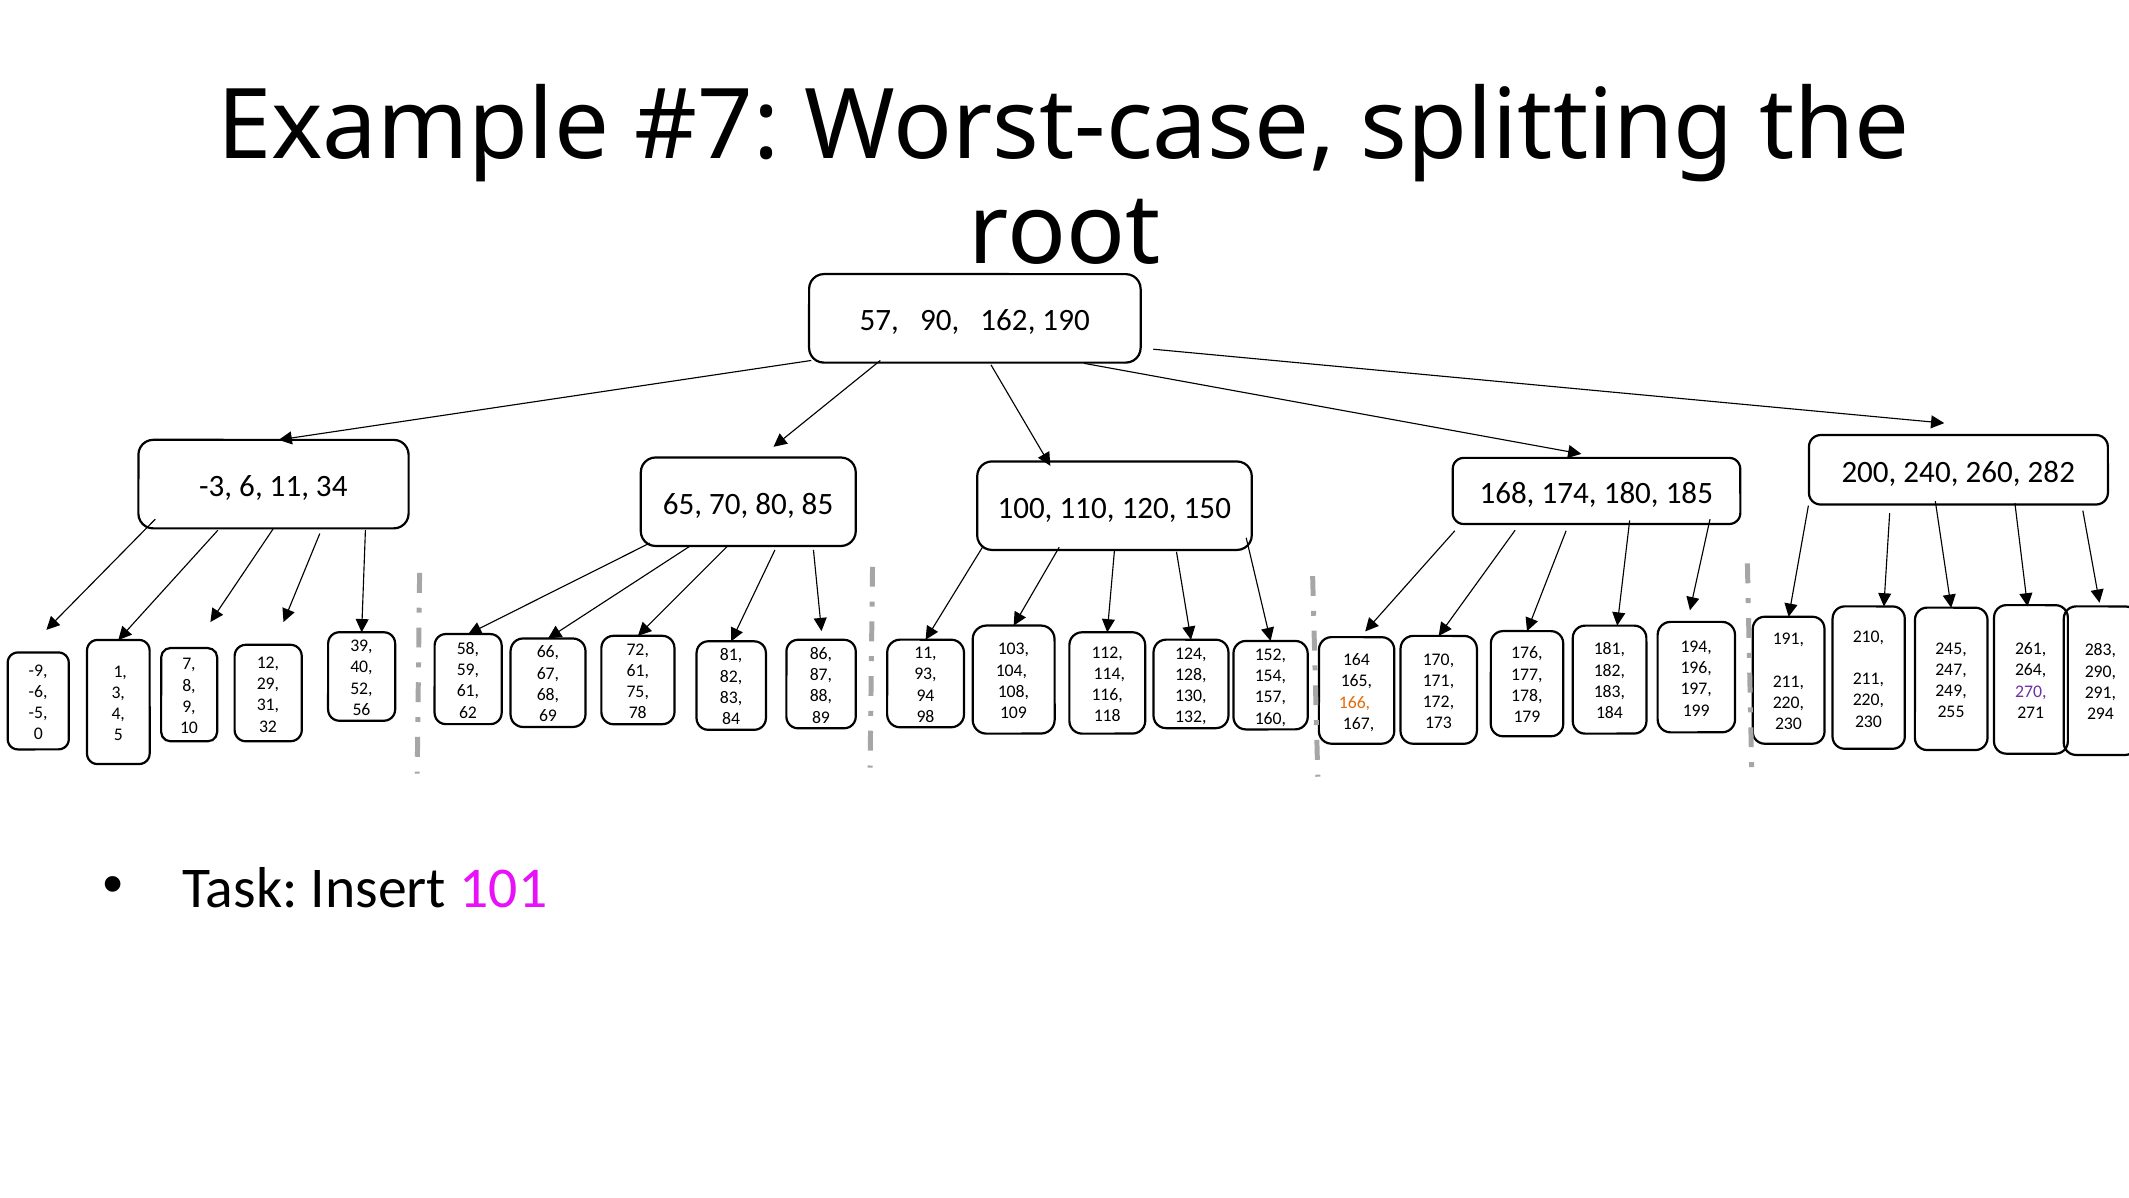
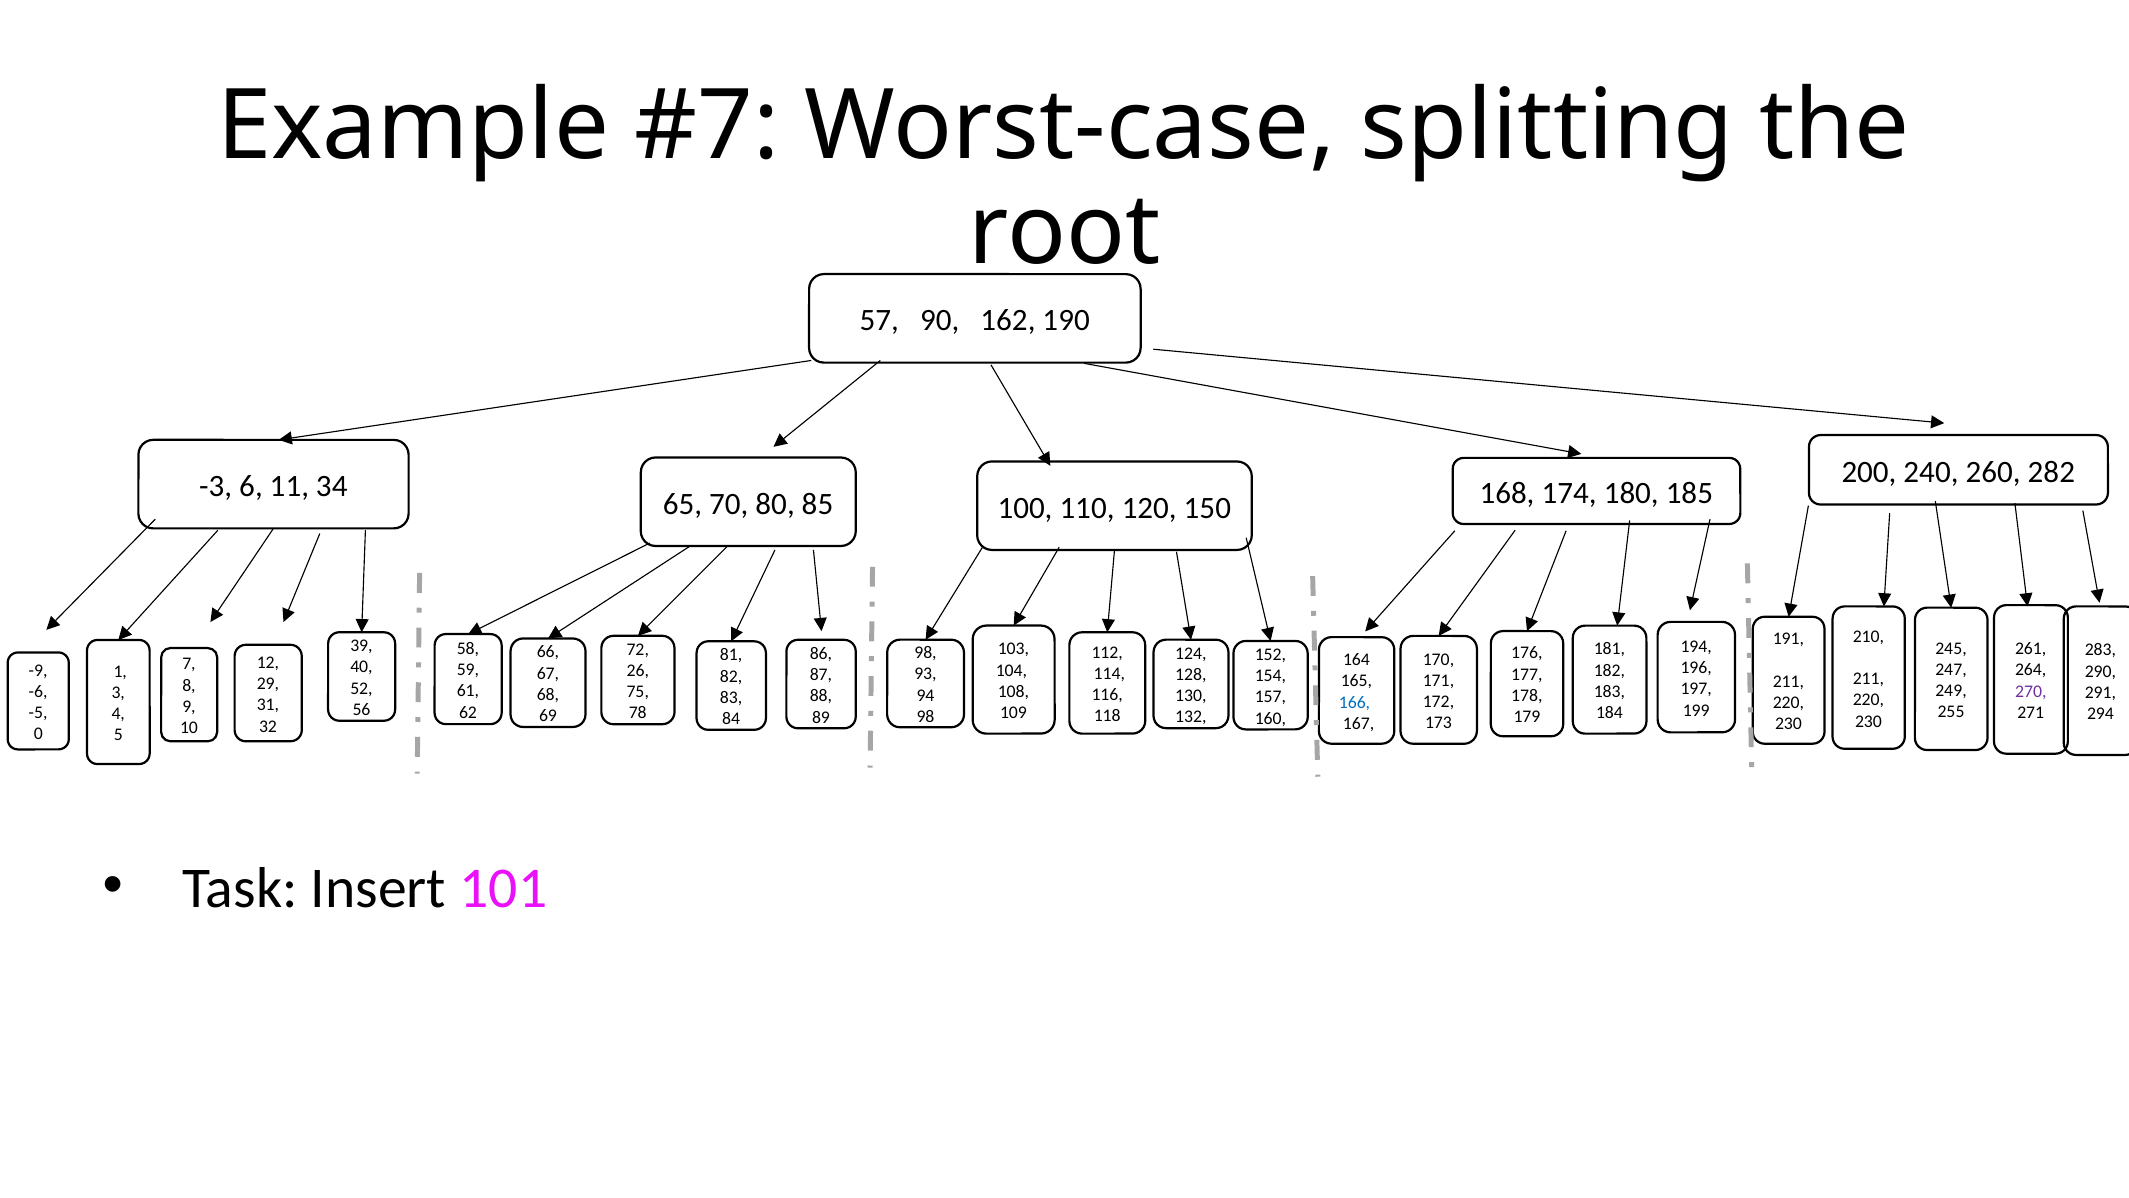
11 at (925, 653): 11 -> 98
61 at (638, 670): 61 -> 26
166 colour: orange -> blue
